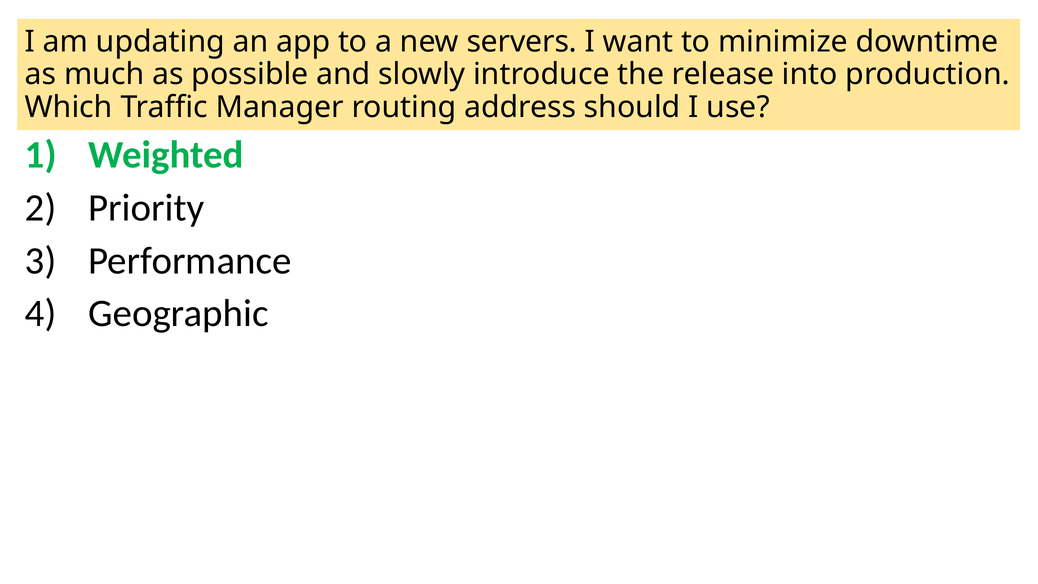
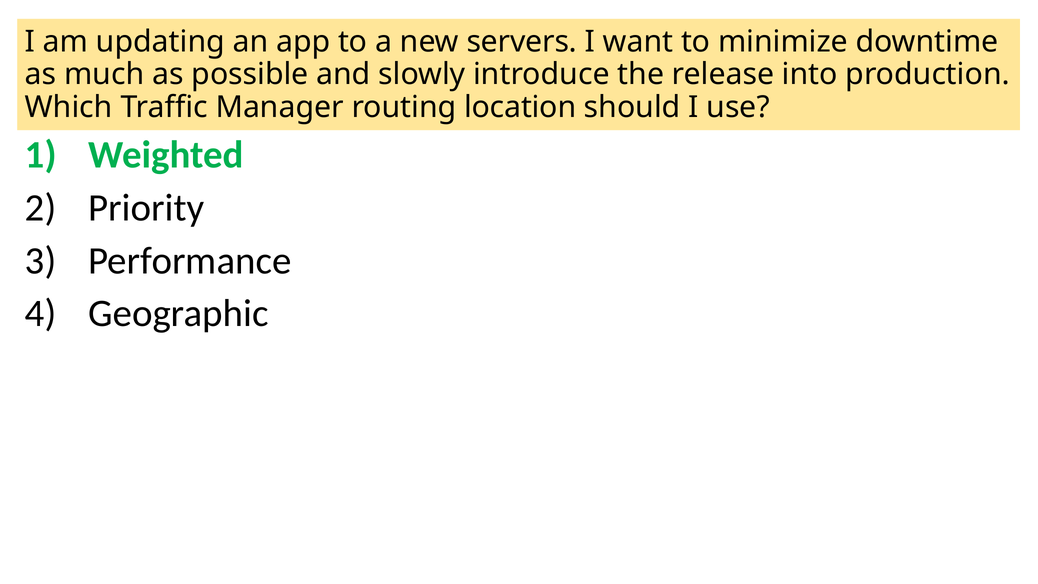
address: address -> location
